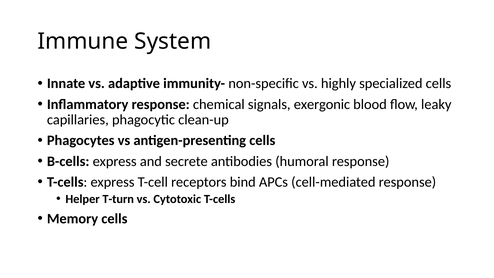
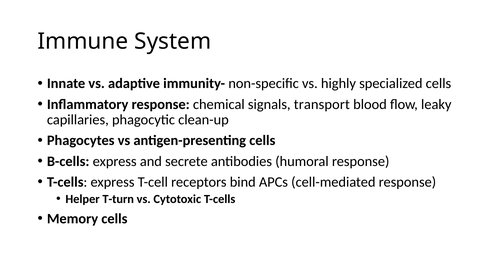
exergonic: exergonic -> transport
